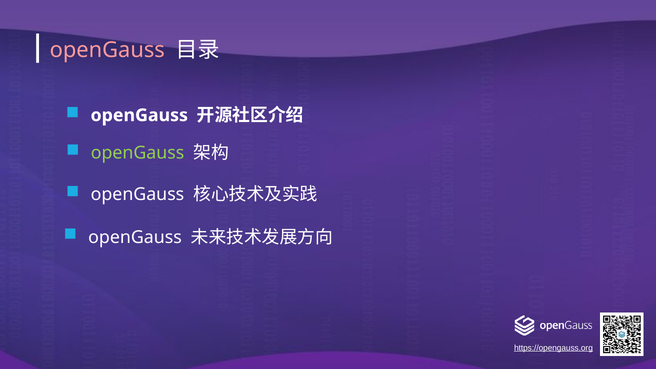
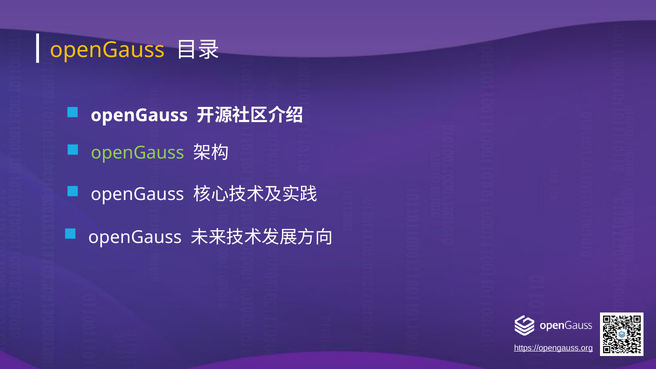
openGauss at (107, 50) colour: pink -> yellow
